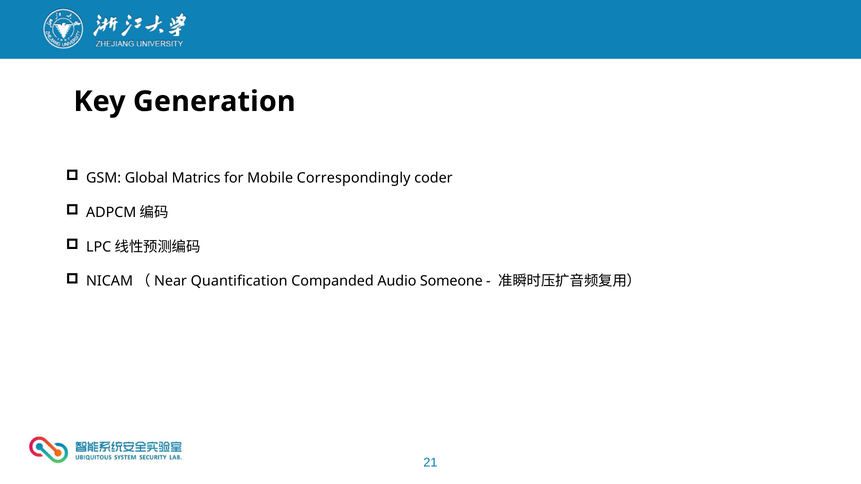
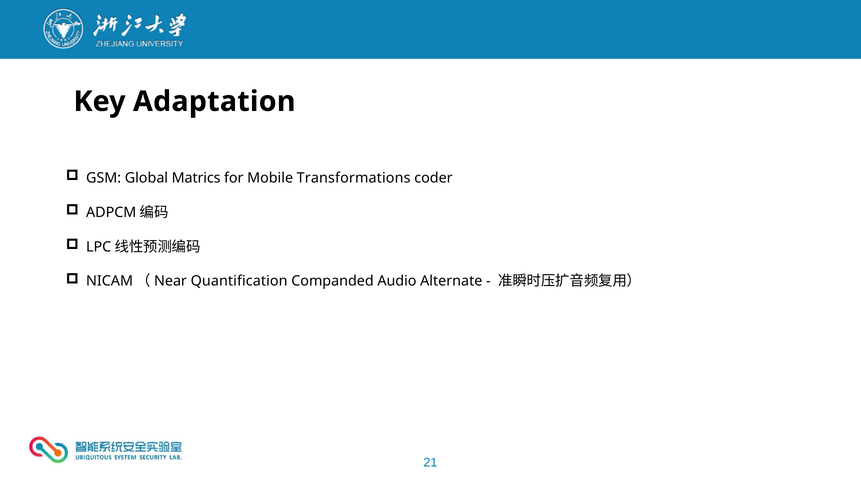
Generation: Generation -> Adaptation
Correspondingly: Correspondingly -> Transformations
Someone: Someone -> Alternate
